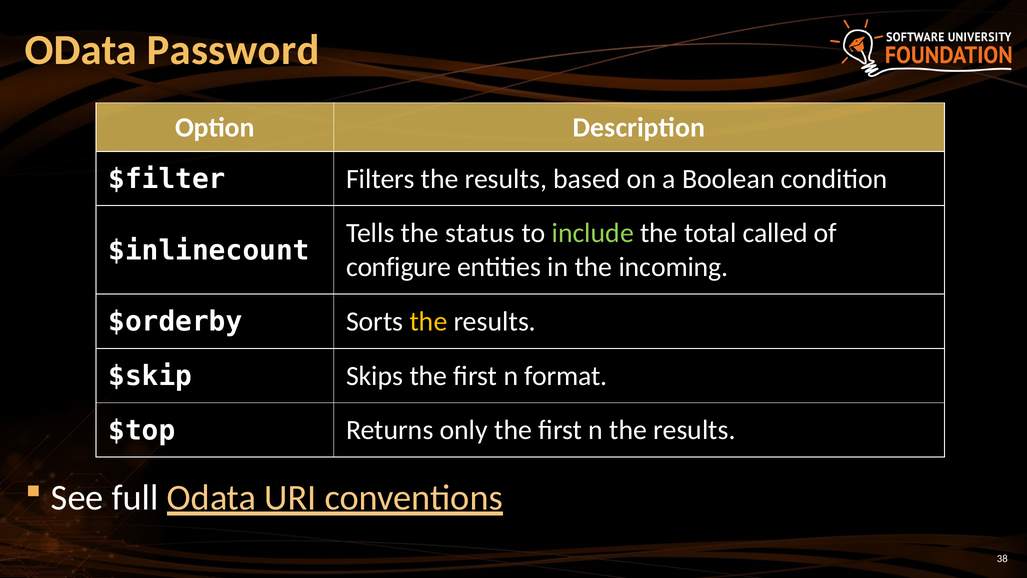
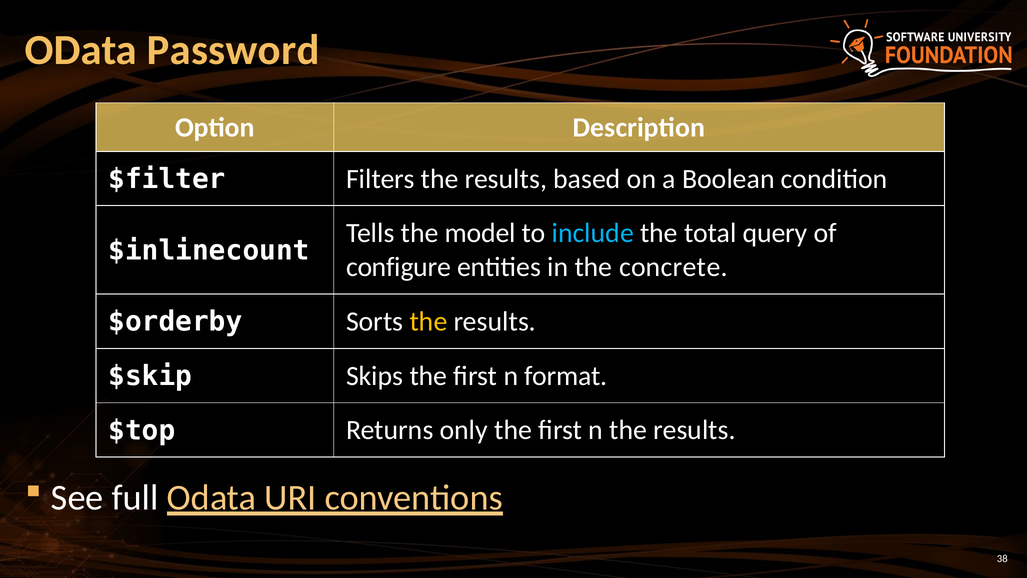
status: status -> model
include colour: light green -> light blue
called: called -> query
incoming: incoming -> concrete
